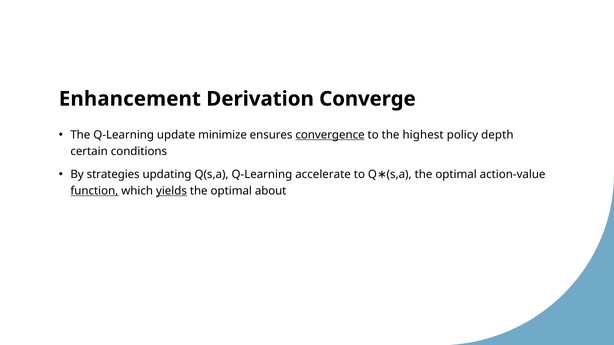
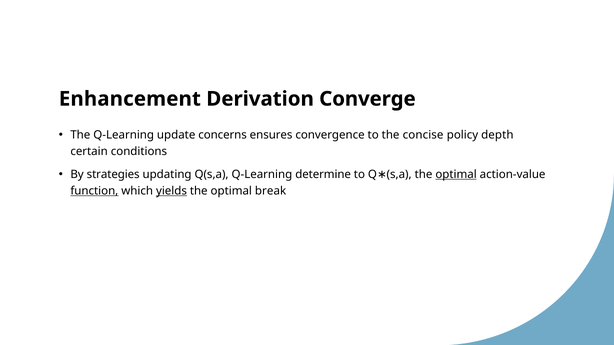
minimize: minimize -> concerns
convergence underline: present -> none
highest: highest -> concise
accelerate: accelerate -> determine
optimal at (456, 175) underline: none -> present
about: about -> break
